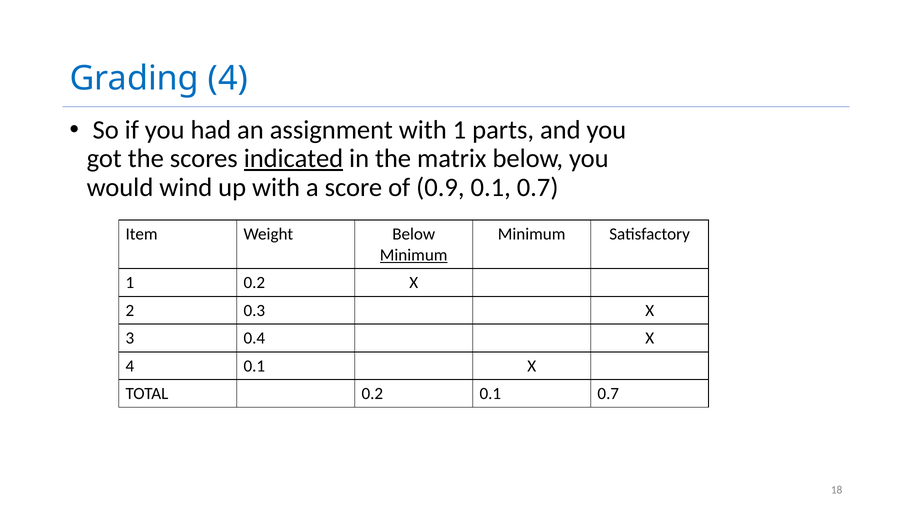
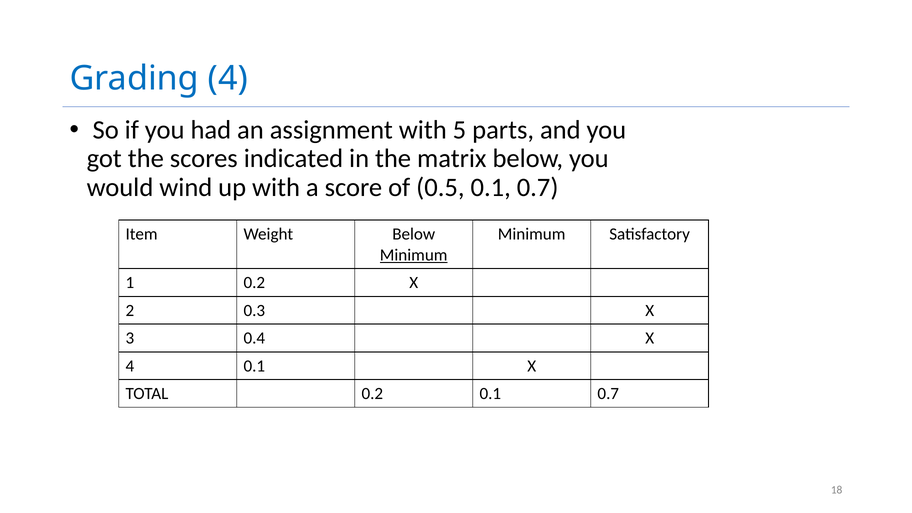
with 1: 1 -> 5
indicated underline: present -> none
0.9: 0.9 -> 0.5
